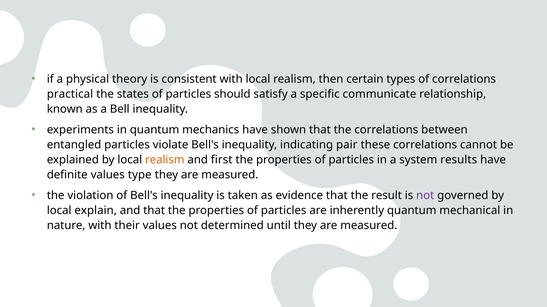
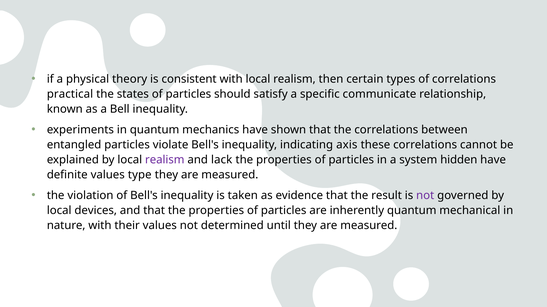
pair: pair -> axis
realism at (165, 160) colour: orange -> purple
first: first -> lack
results: results -> hidden
explain: explain -> devices
